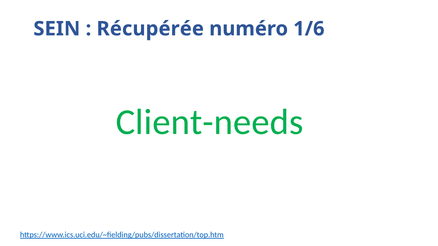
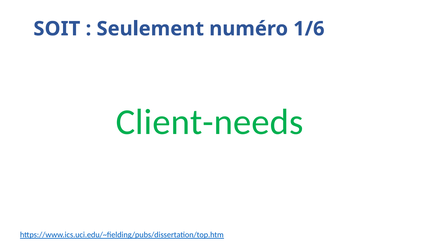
SEIN: SEIN -> SOIT
Récupérée: Récupérée -> Seulement
